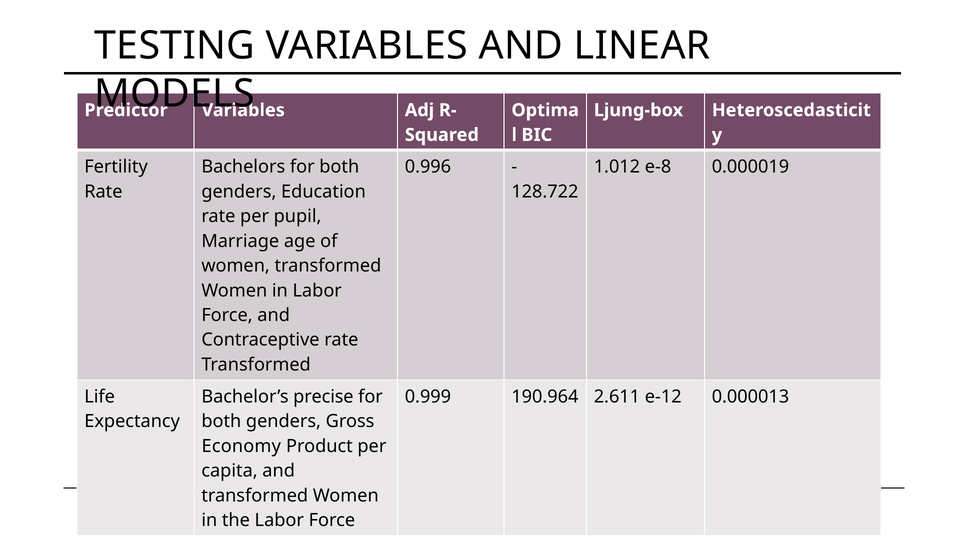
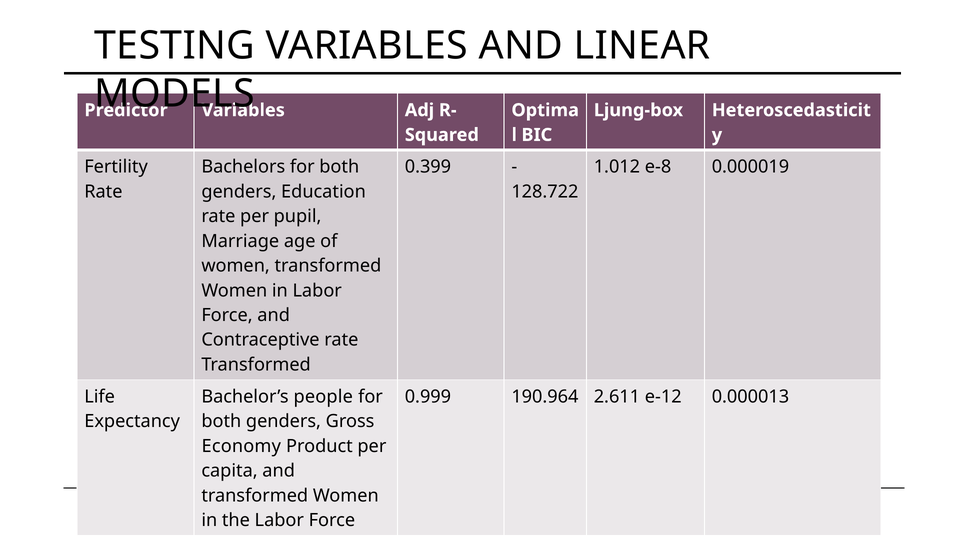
0.996: 0.996 -> 0.399
precise: precise -> people
